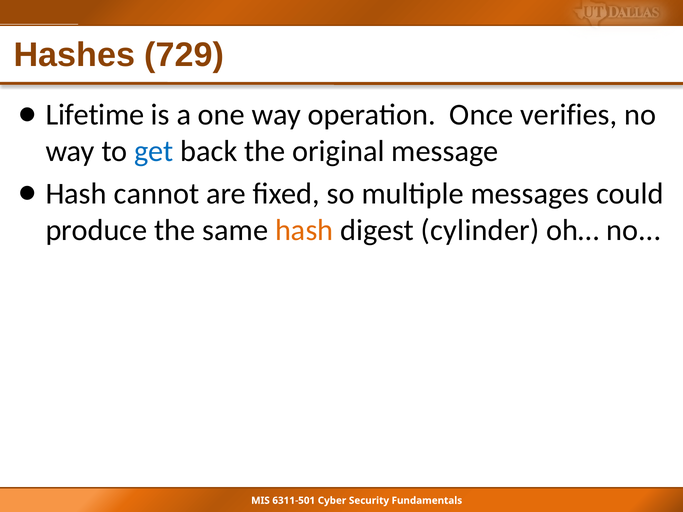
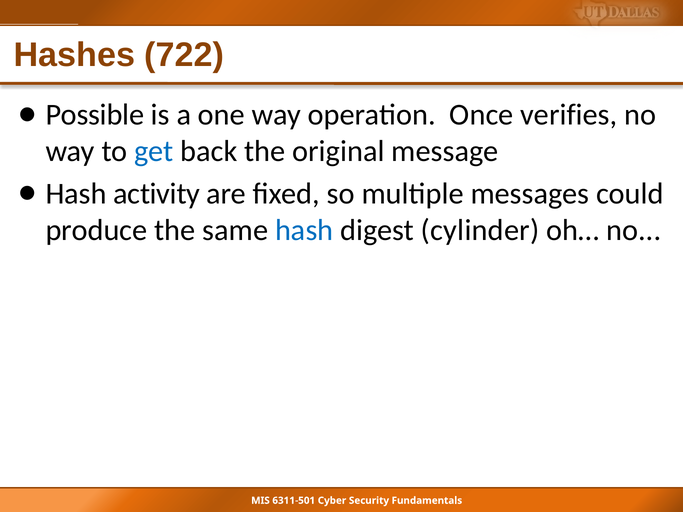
729: 729 -> 722
Lifetime: Lifetime -> Possible
cannot: cannot -> activity
hash at (304, 230) colour: orange -> blue
